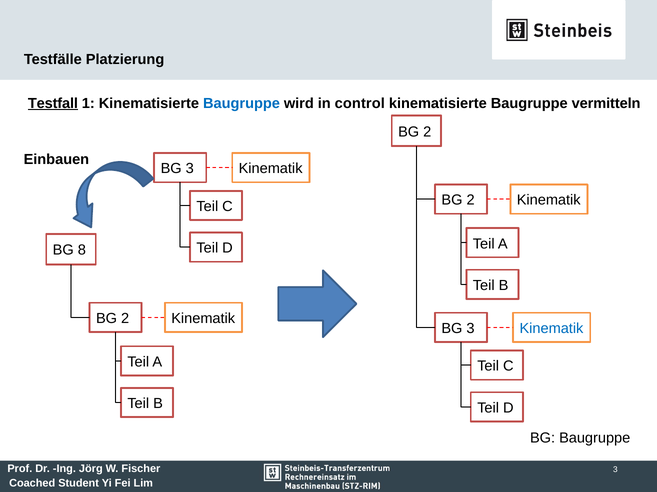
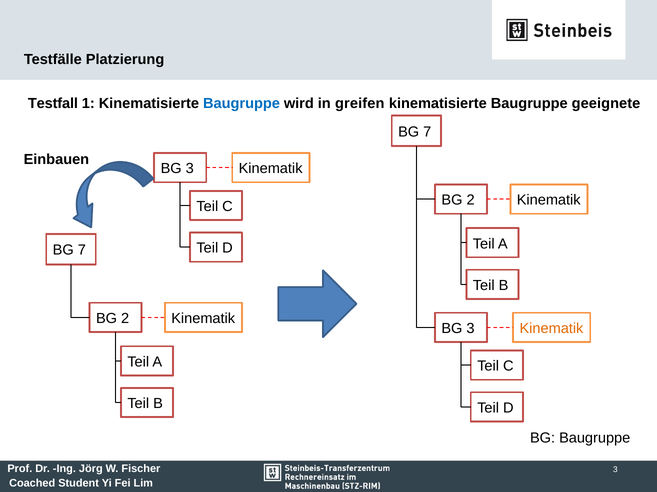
Testfall underline: present -> none
control: control -> greifen
vermitteln: vermitteln -> geeignete
2 at (427, 132): 2 -> 7
8 at (82, 250): 8 -> 7
Kinematik at (551, 329) colour: blue -> orange
